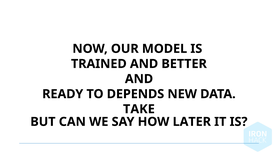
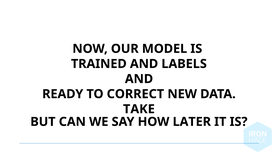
BETTER: BETTER -> LABELS
DEPENDS: DEPENDS -> CORRECT
